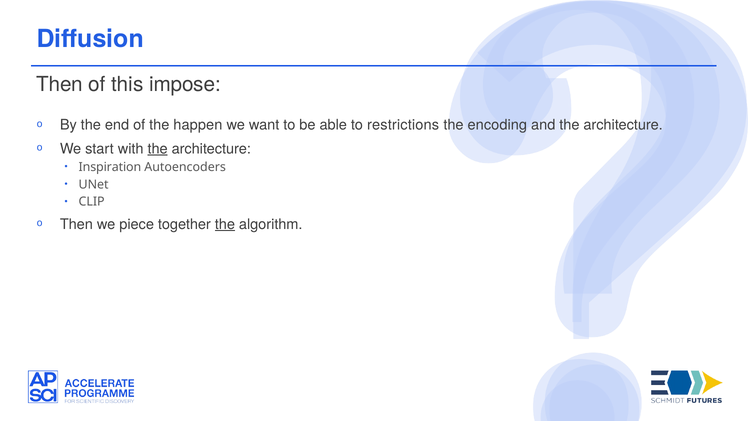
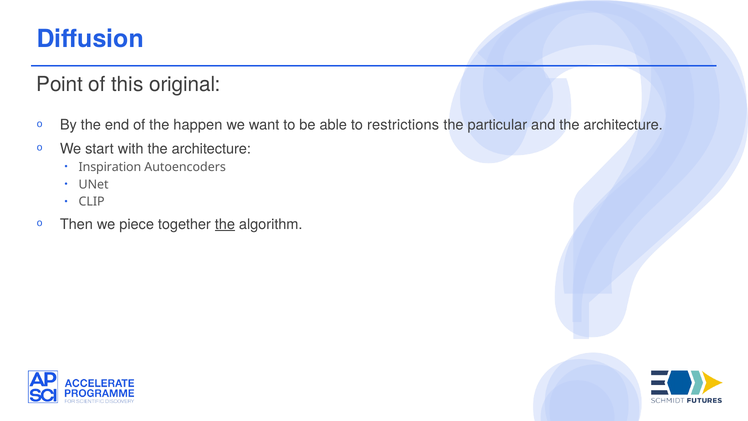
Then at (60, 84): Then -> Point
impose: impose -> original
encoding: encoding -> particular
the at (158, 149) underline: present -> none
